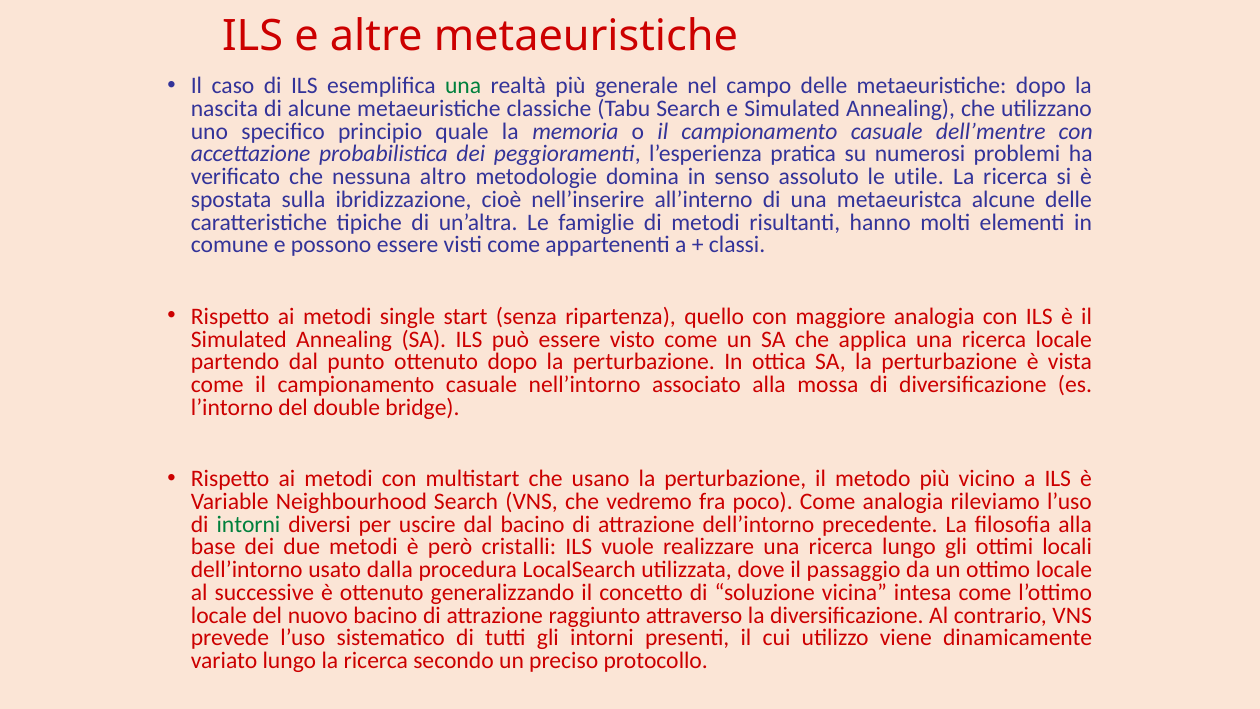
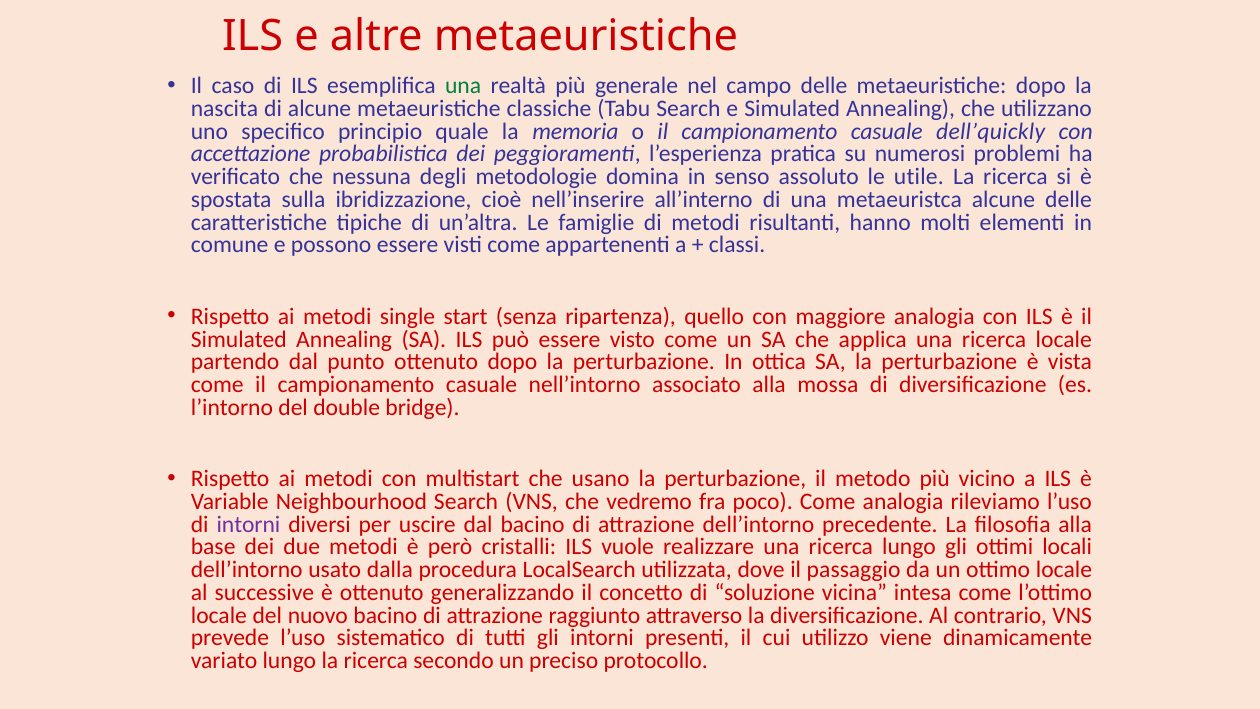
dell’mentre: dell’mentre -> dell’quickly
altro: altro -> degli
intorni at (248, 524) colour: green -> purple
